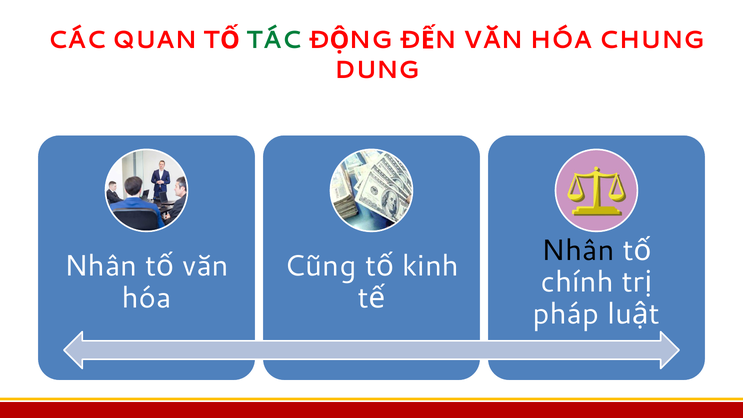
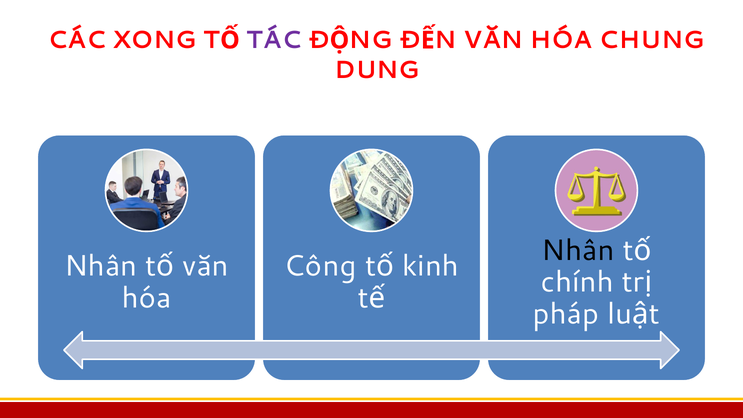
QUAN: QUAN -> XONG
TÁC colour: green -> purple
Cũng: Cũng -> Công
